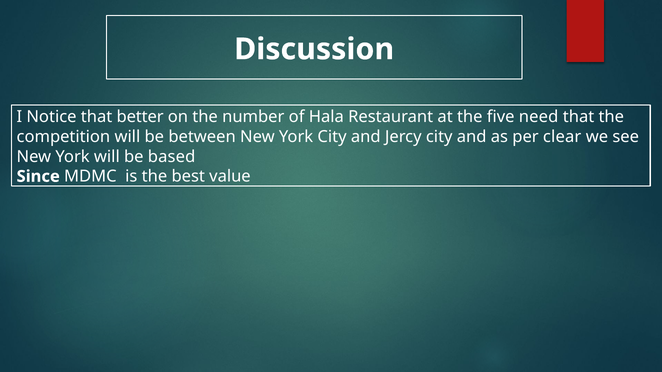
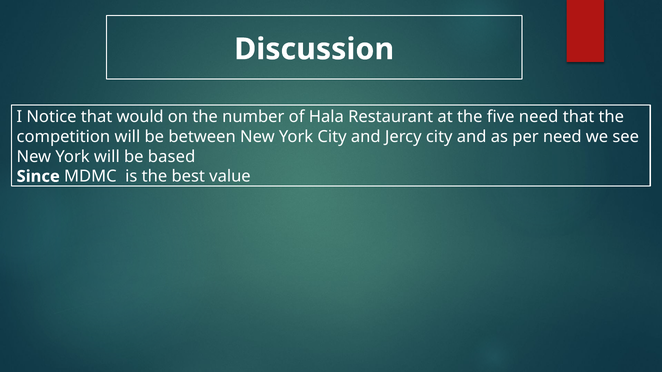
better: better -> would
per clear: clear -> need
